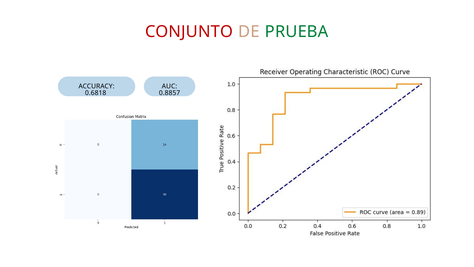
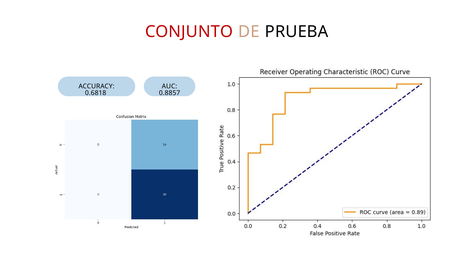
PRUEBA colour: green -> black
